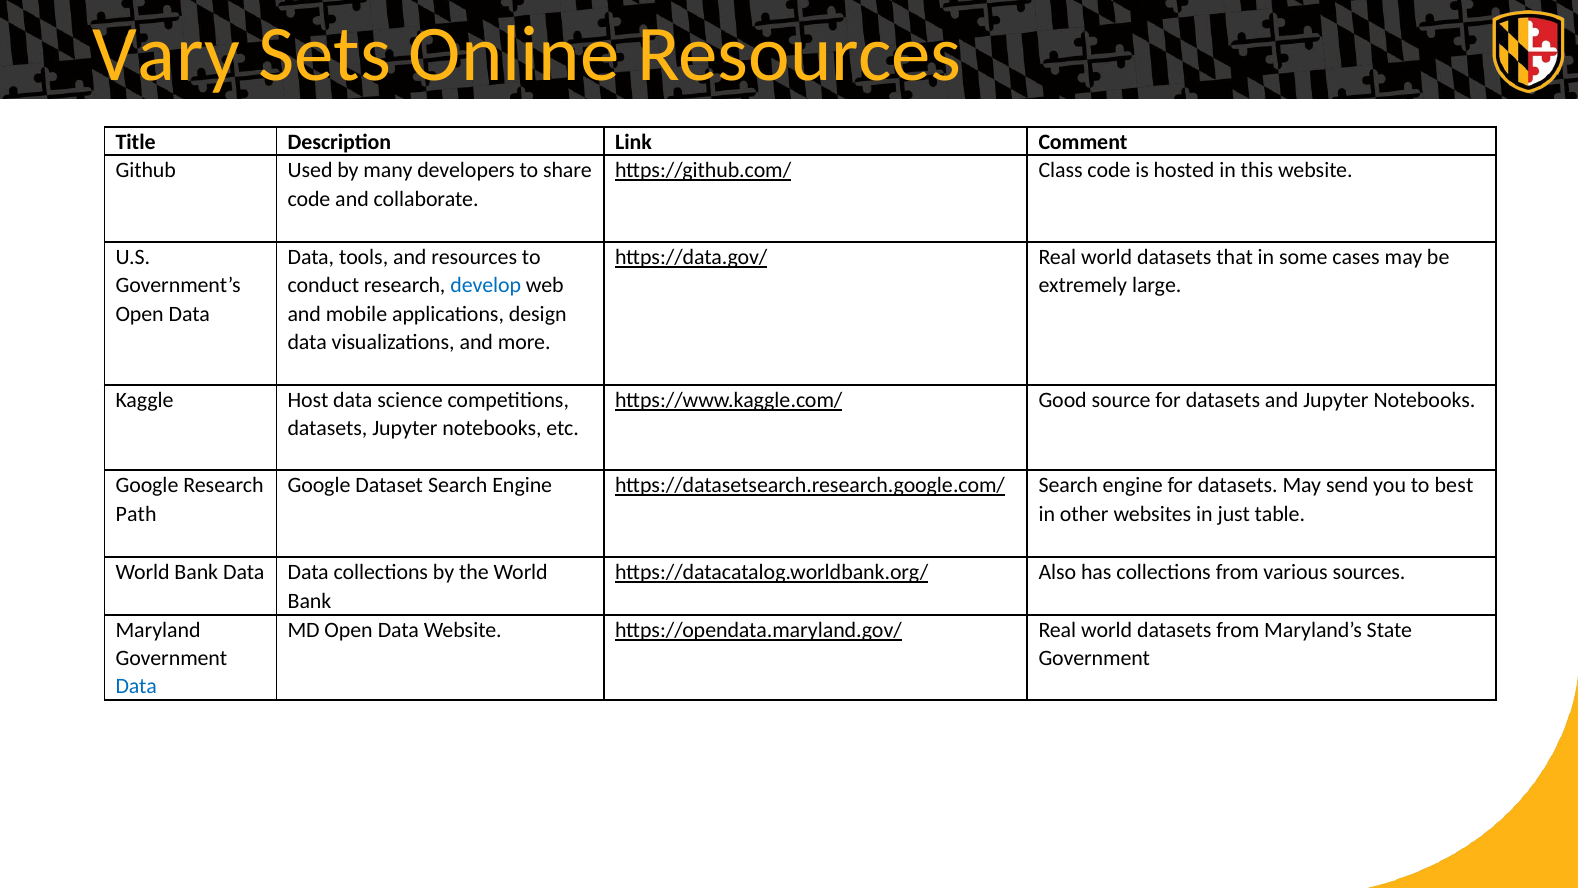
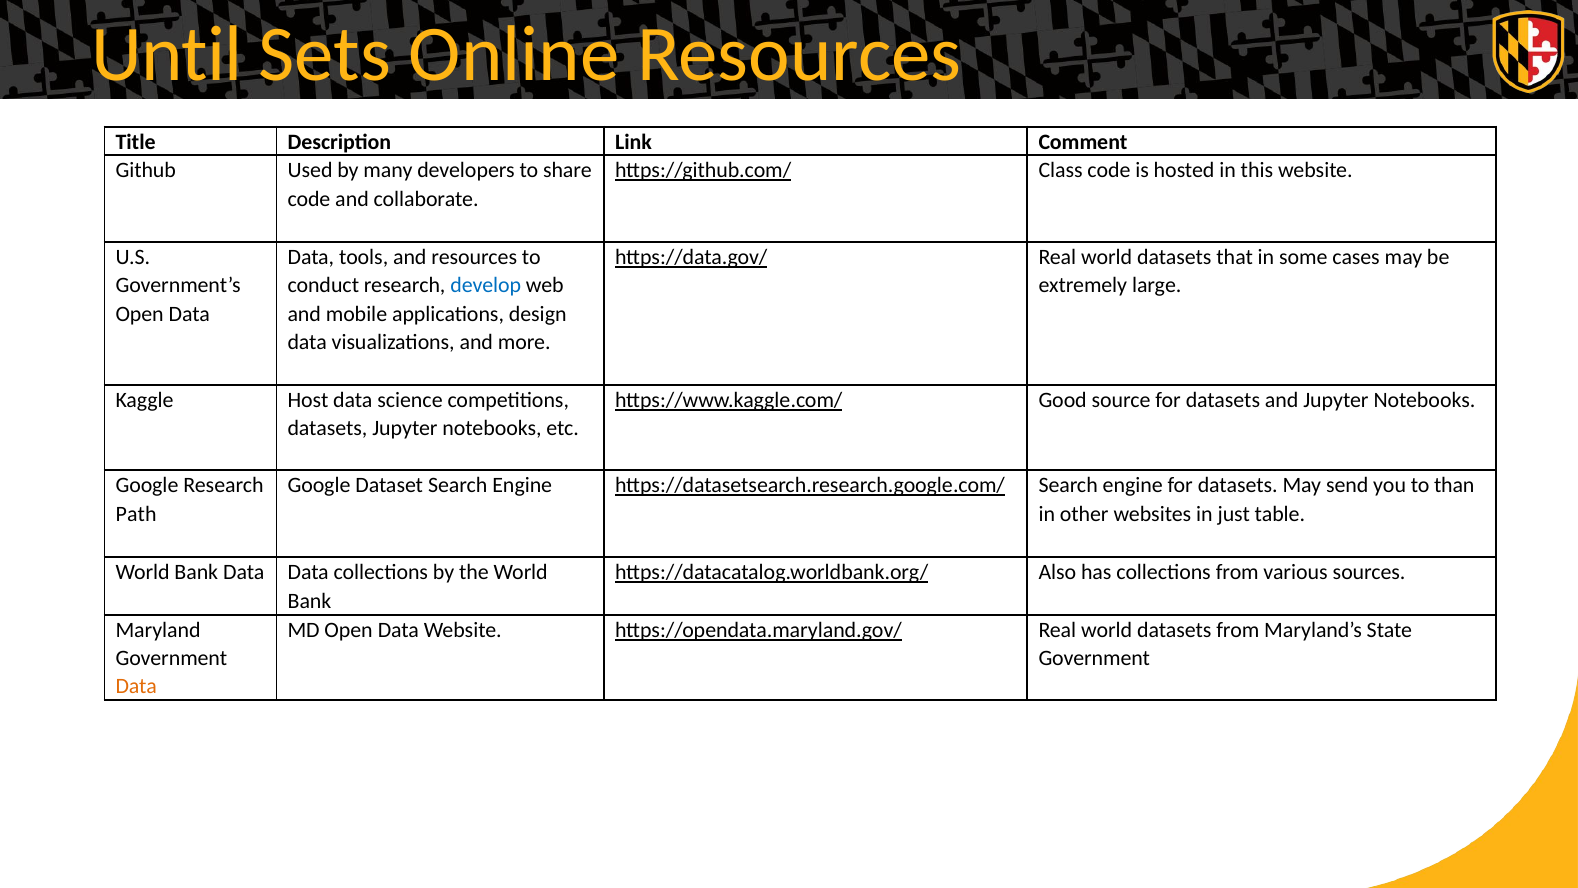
Vary: Vary -> Until
best: best -> than
Data at (136, 686) colour: blue -> orange
